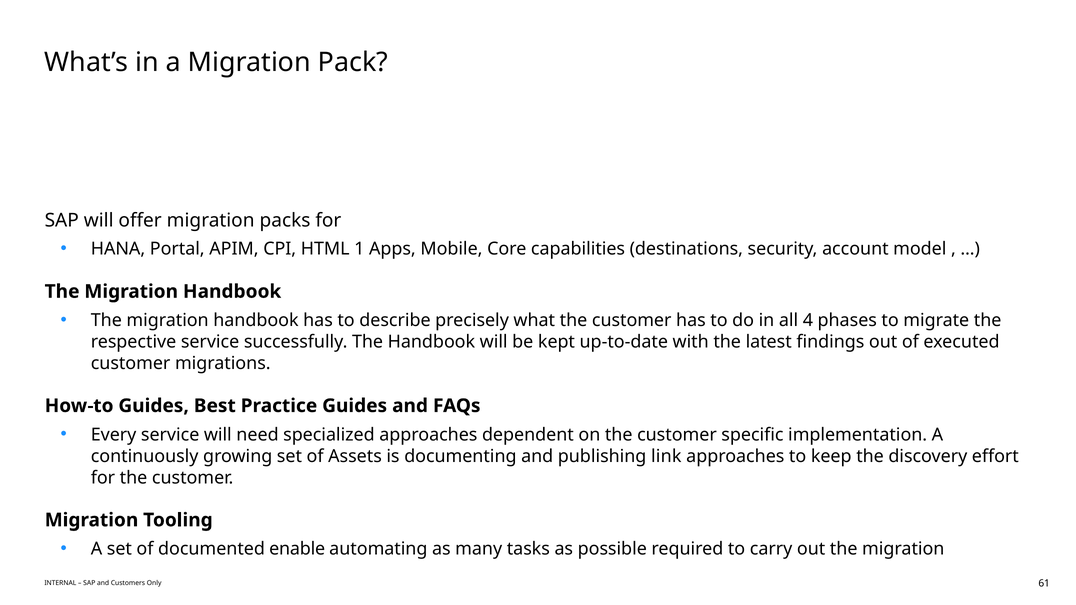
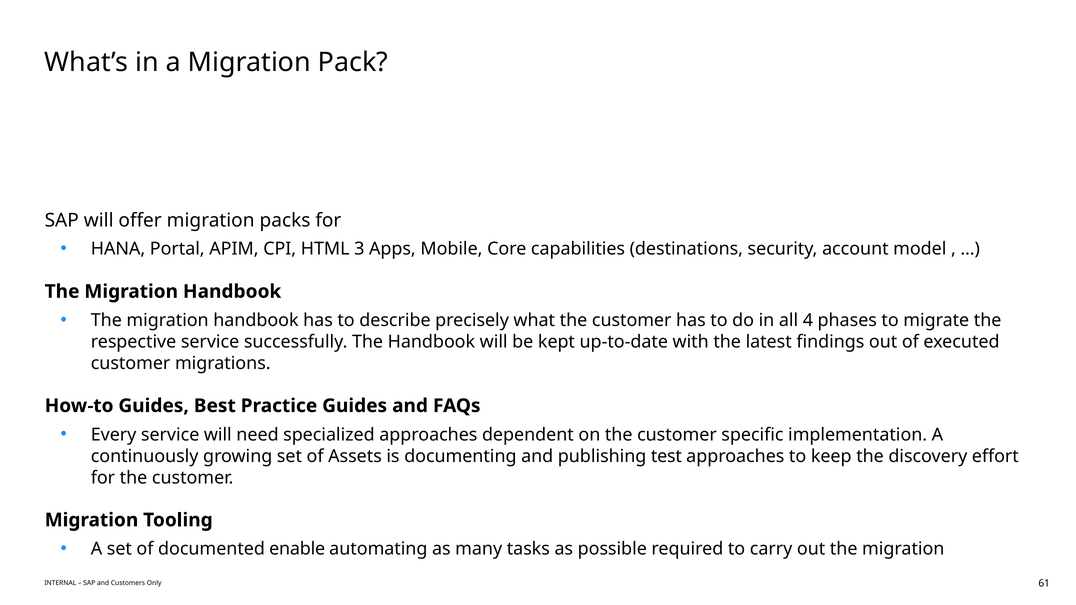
1: 1 -> 3
link: link -> test
